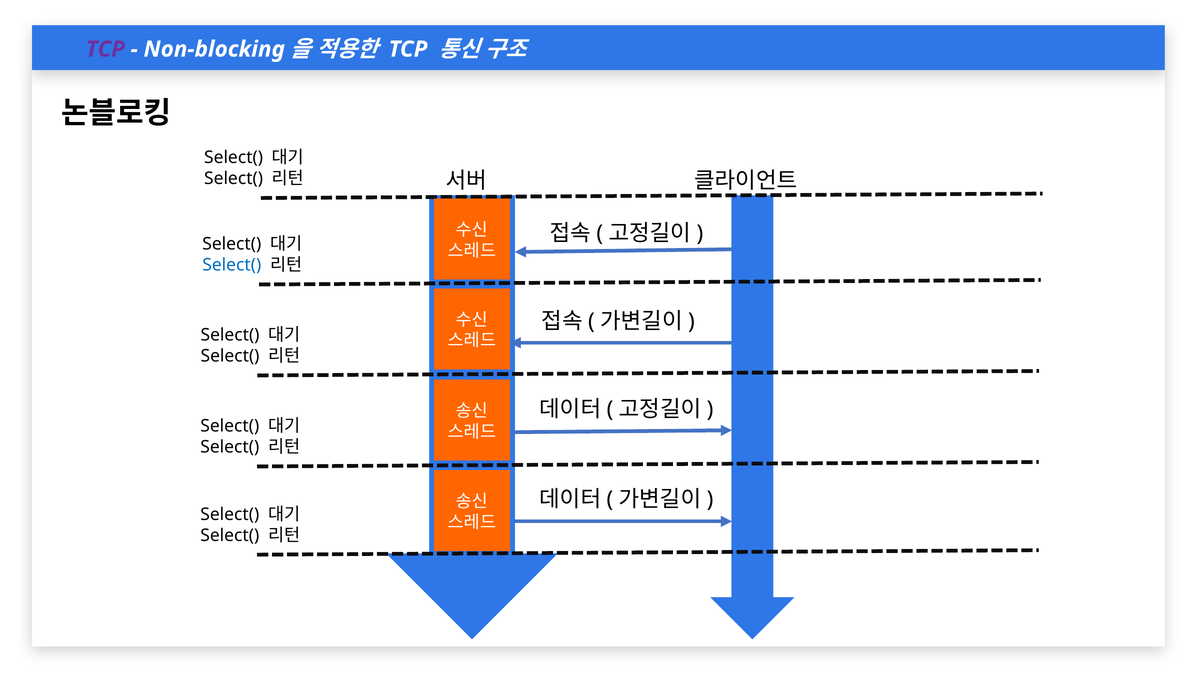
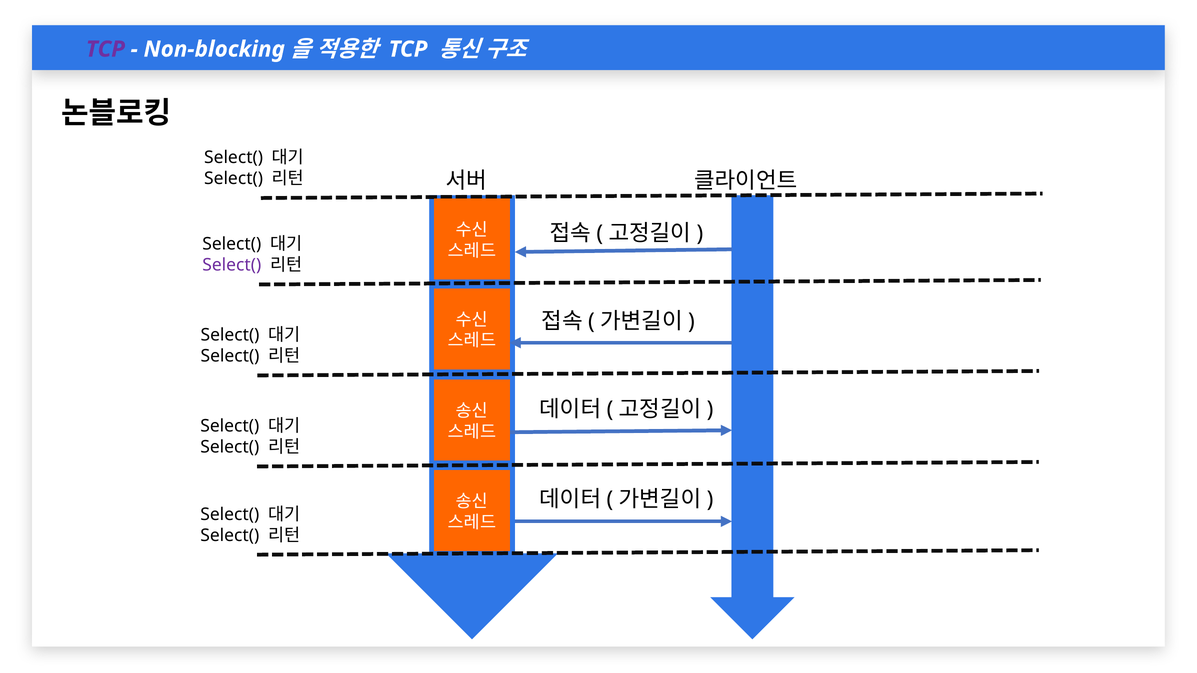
Select( at (232, 265) colour: blue -> purple
